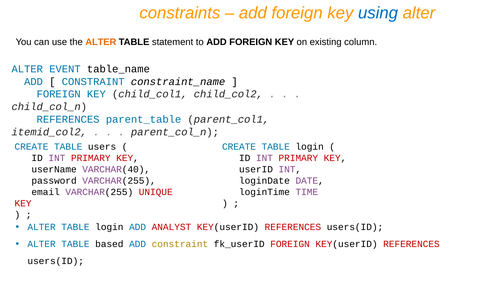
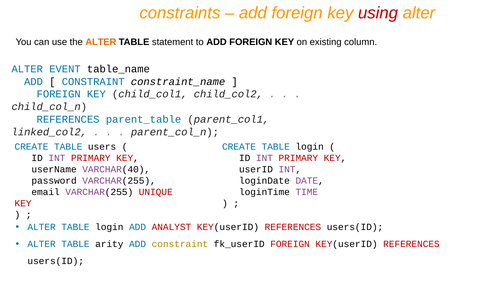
using colour: blue -> red
itemid_col2: itemid_col2 -> linked_col2
based: based -> arity
